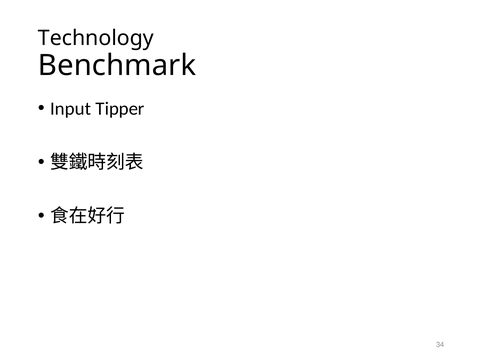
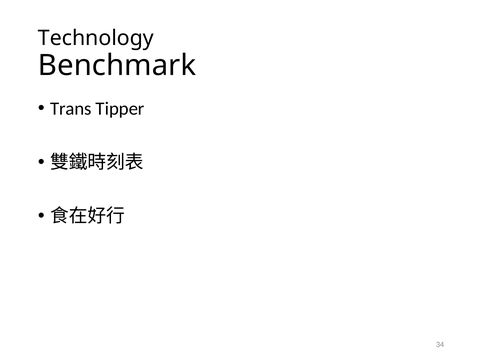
Input: Input -> Trans
